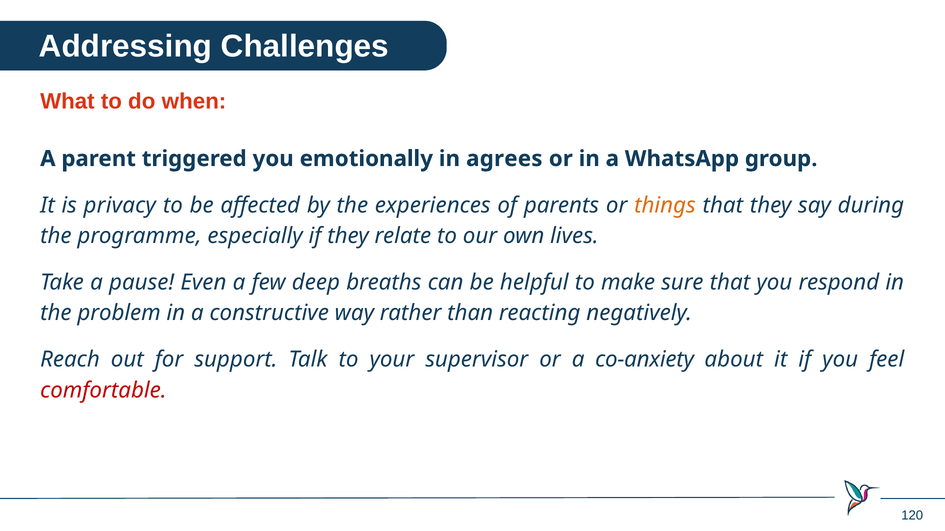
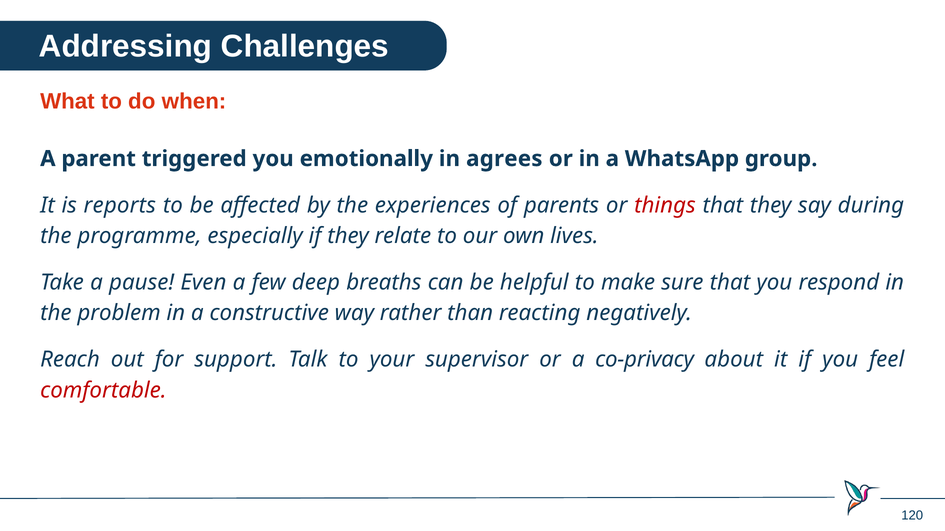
privacy: privacy -> reports
things colour: orange -> red
co-anxiety: co-anxiety -> co-privacy
